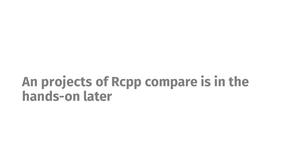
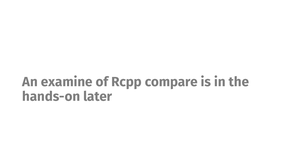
projects: projects -> examine
